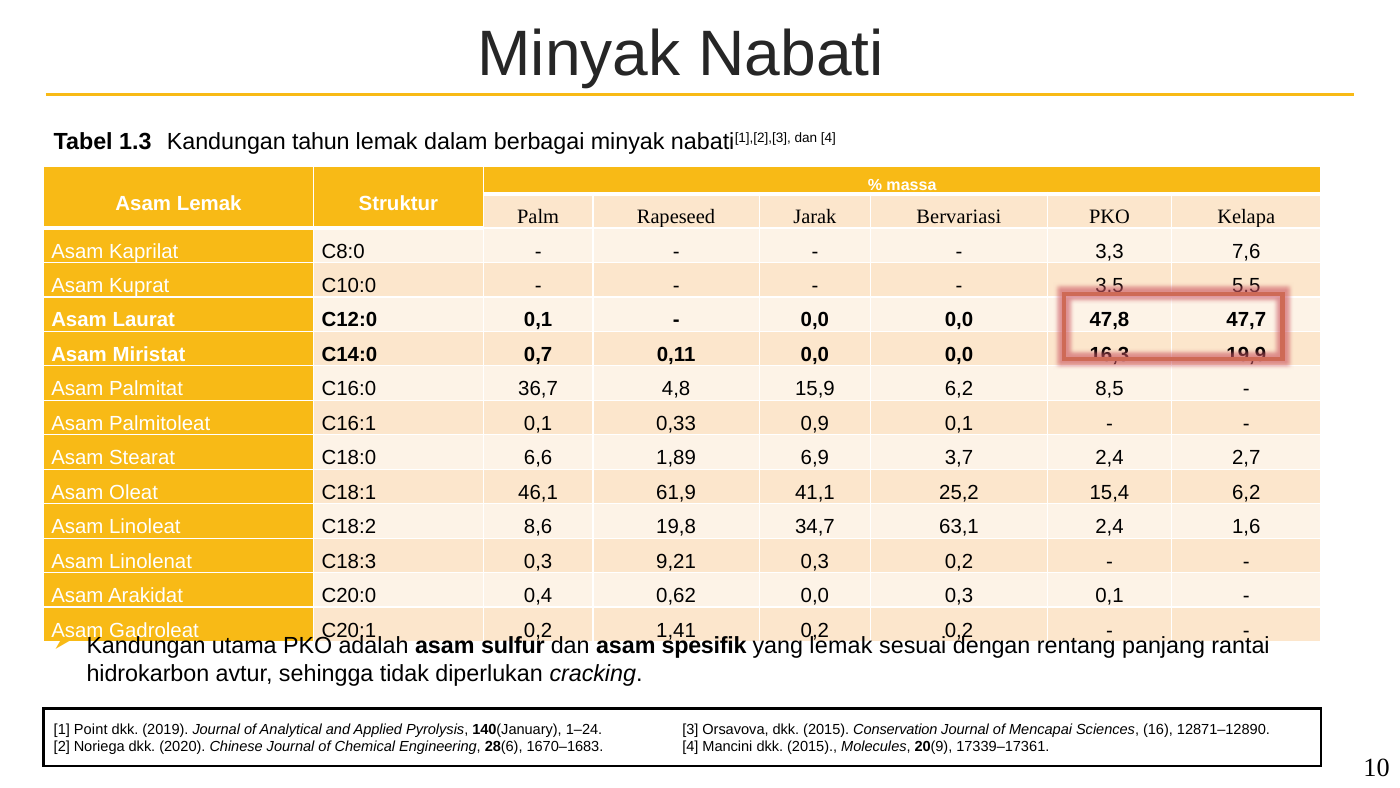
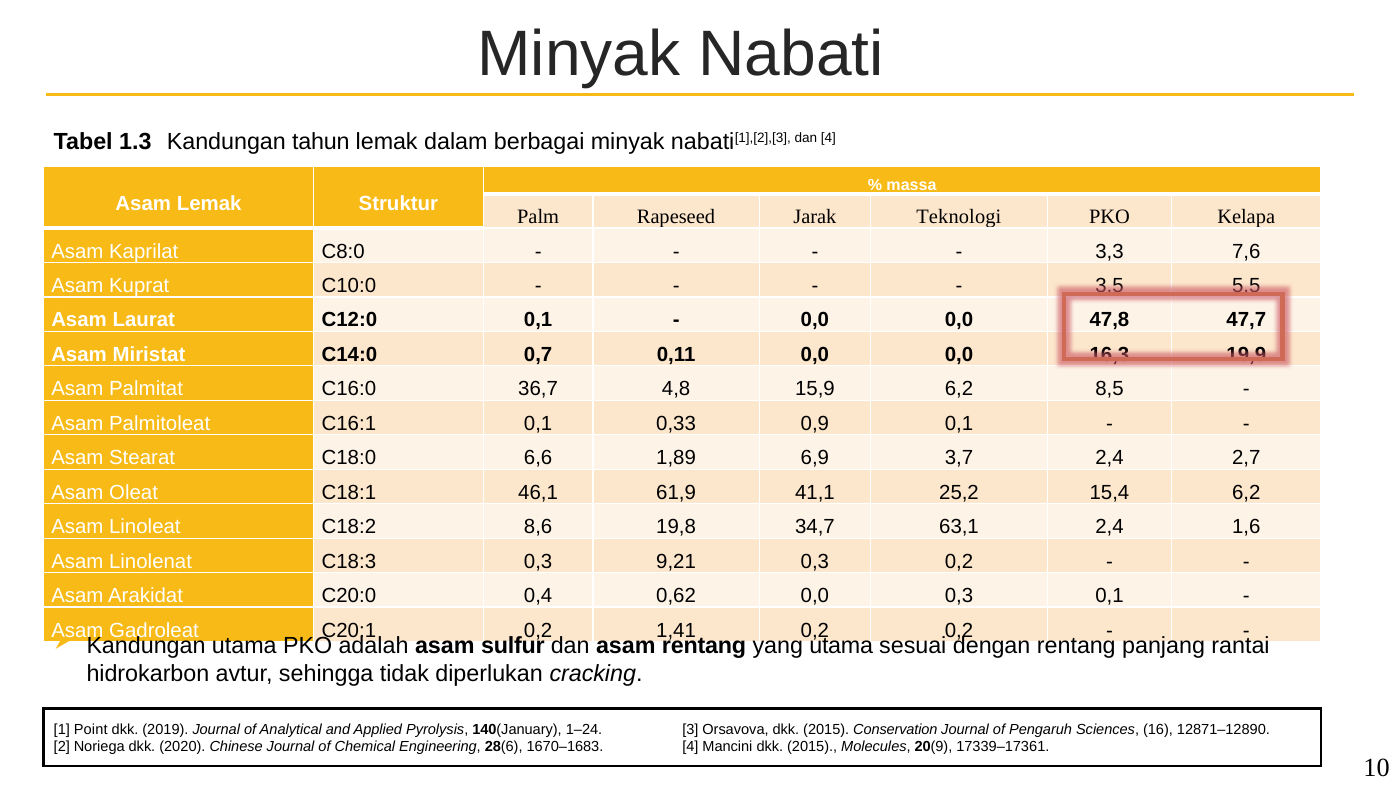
Bervariasi: Bervariasi -> Teknologi
asam spesifik: spesifik -> rentang
yang lemak: lemak -> utama
Mencapai: Mencapai -> Pengaruh
